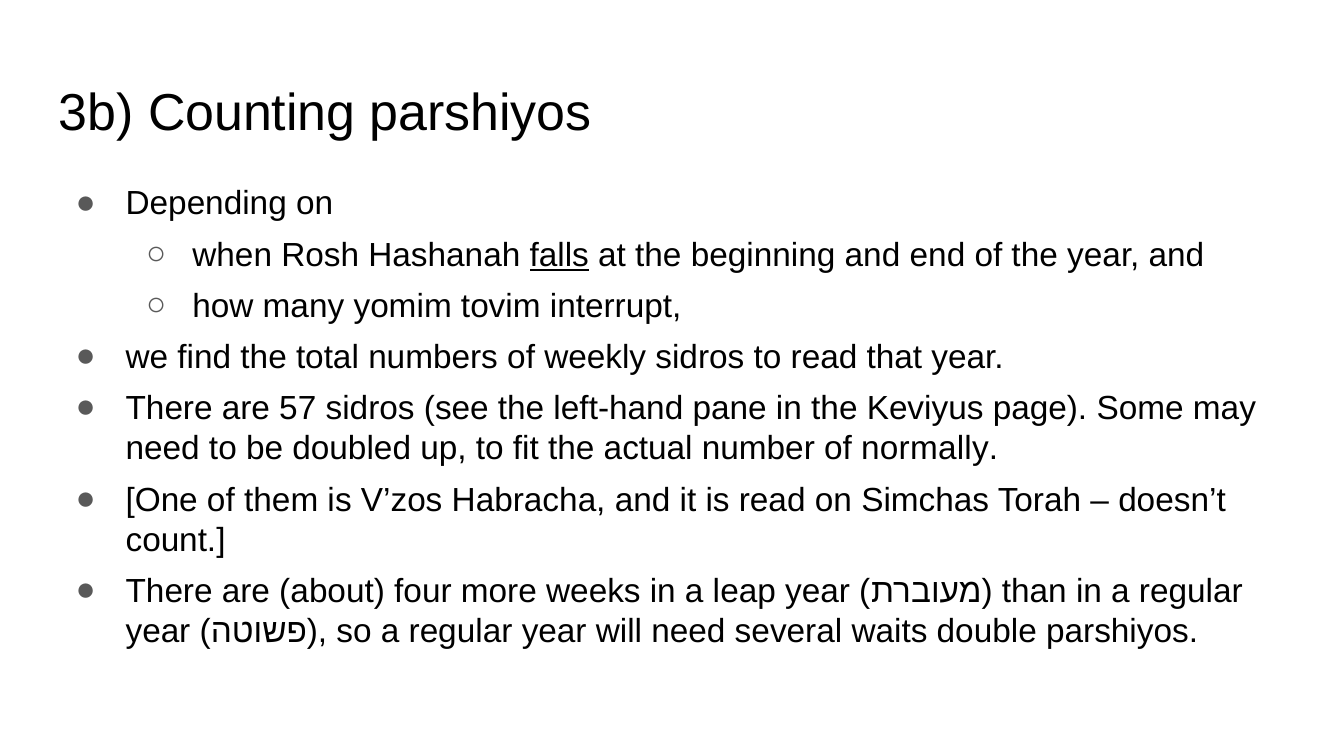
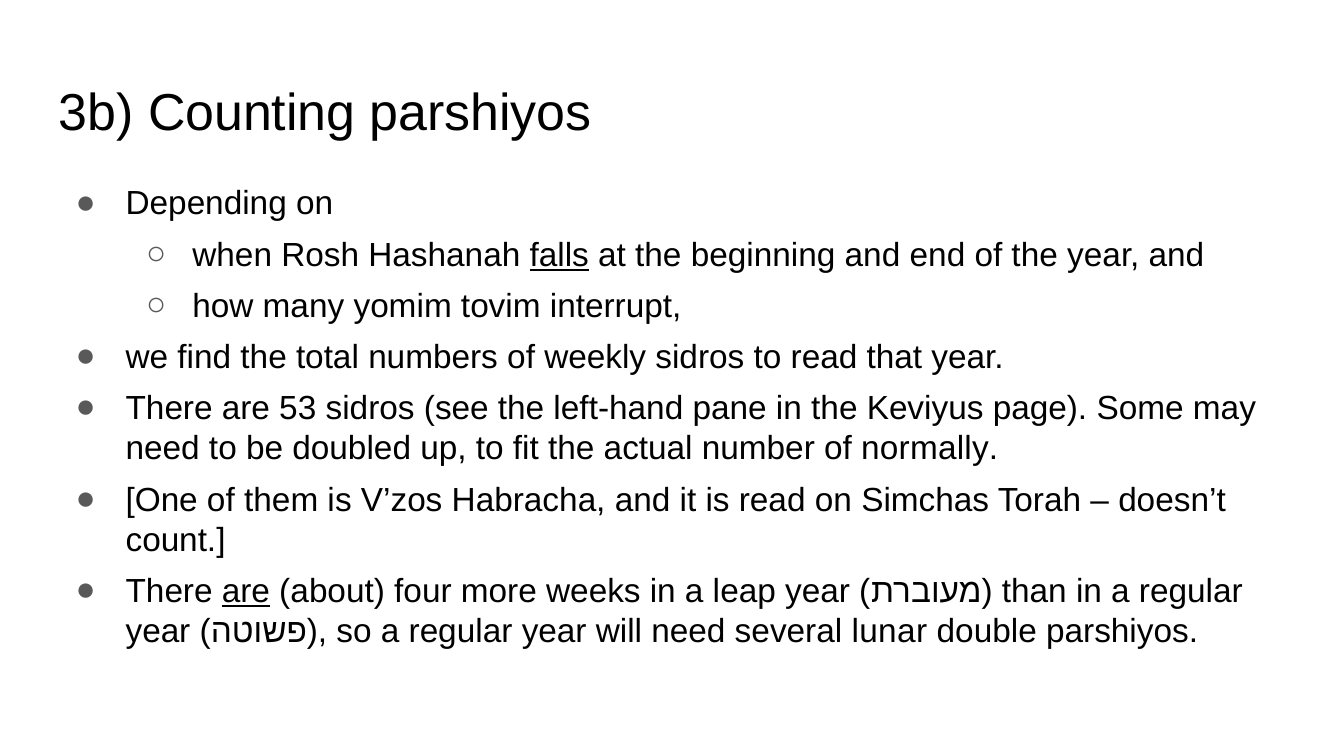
57: 57 -> 53
are at (246, 591) underline: none -> present
waits: waits -> lunar
